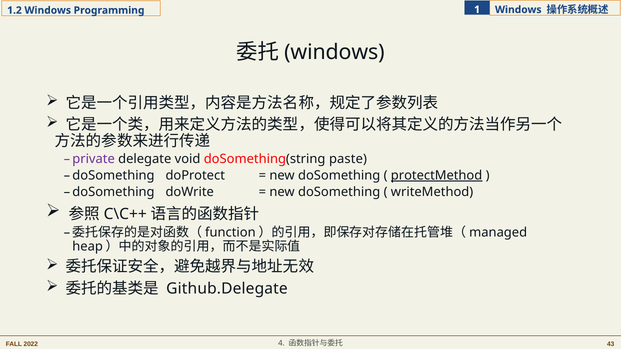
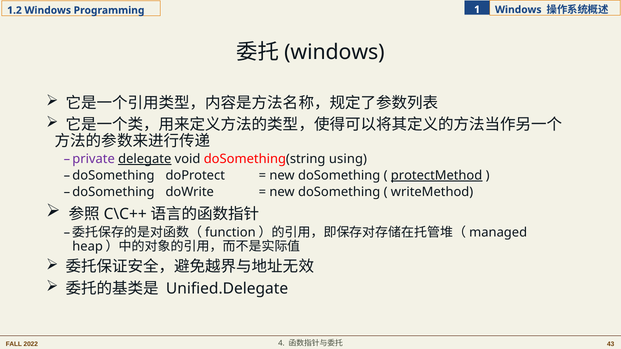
delegate underline: none -> present
paste: paste -> using
Github.Delegate: Github.Delegate -> Unified.Delegate
